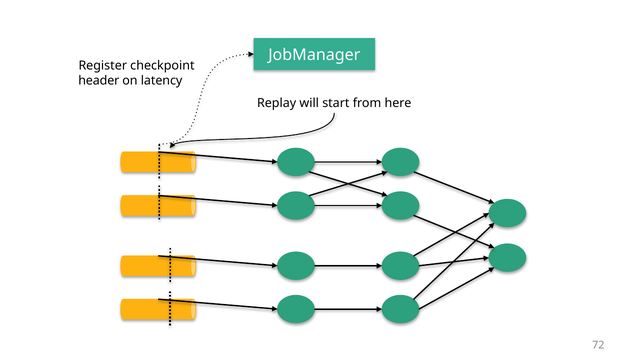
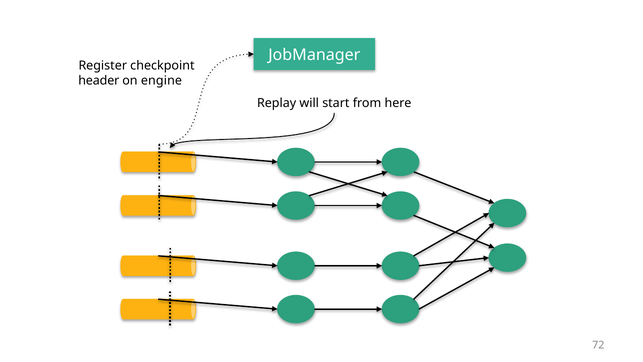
latency: latency -> engine
